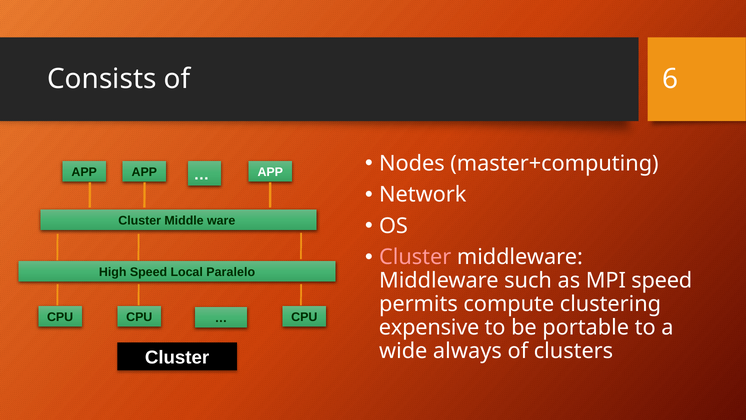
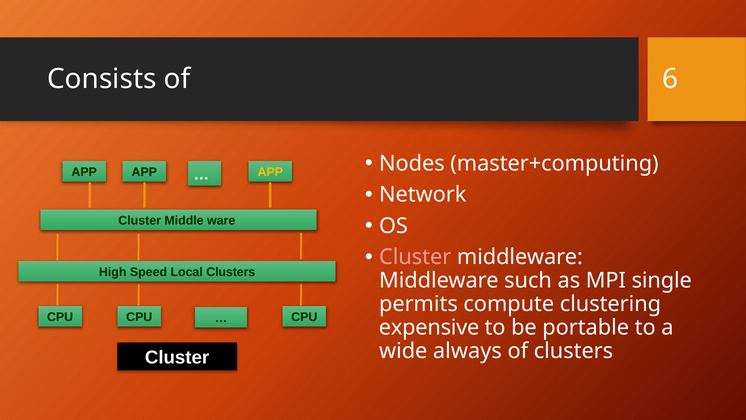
APP at (270, 172) colour: white -> yellow
Local Paralelo: Paralelo -> Clusters
MPI speed: speed -> single
